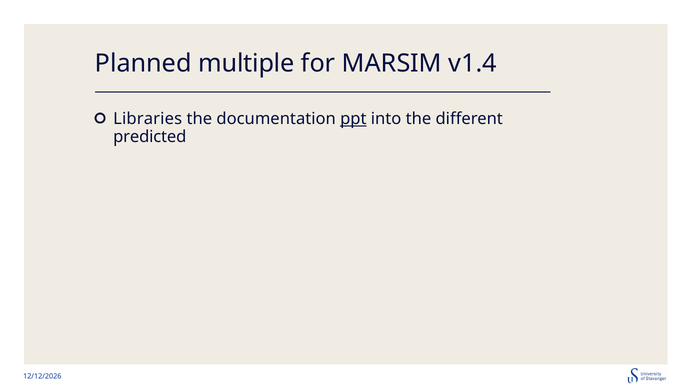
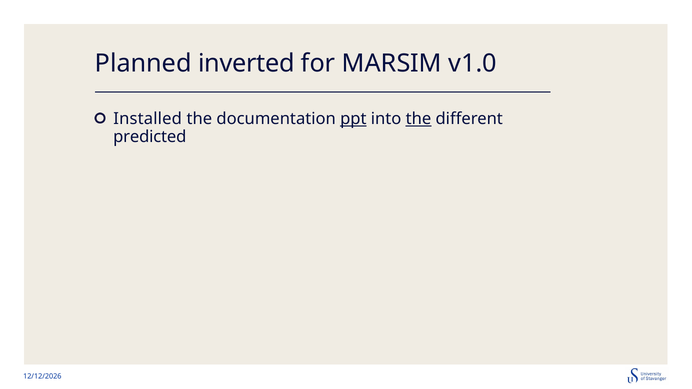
multiple: multiple -> inverted
v1.4: v1.4 -> v1.0
Libraries: Libraries -> Installed
the at (418, 119) underline: none -> present
